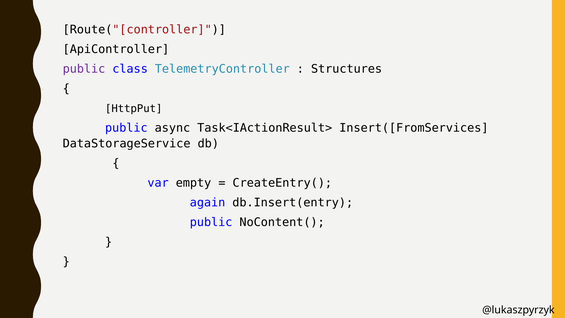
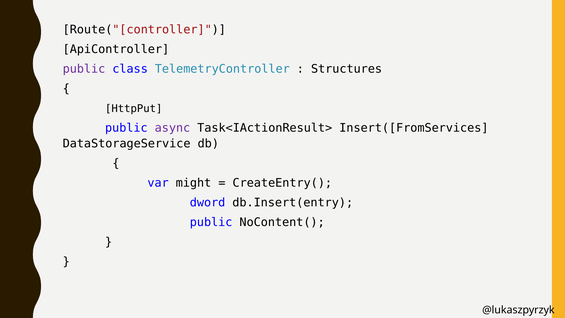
async colour: black -> purple
empty: empty -> might
again: again -> dword
